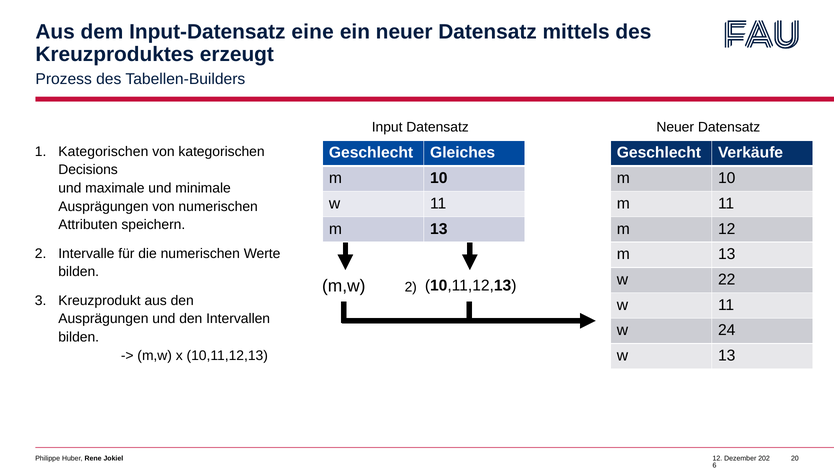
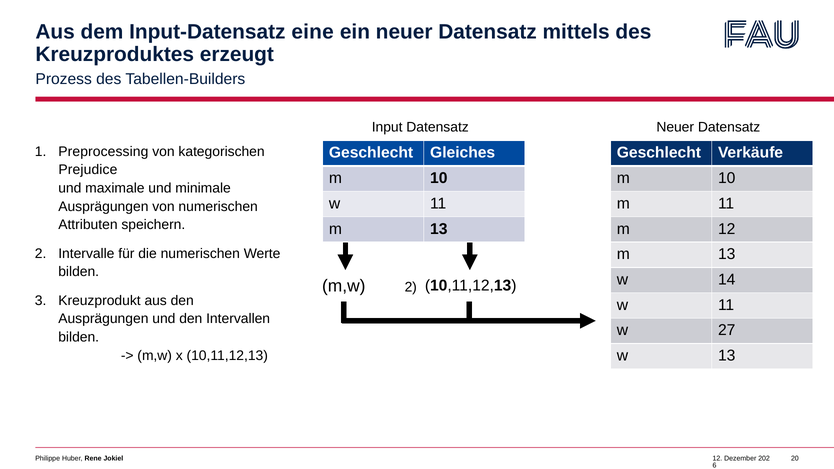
1 Kategorischen: Kategorischen -> Preprocessing
Decisions: Decisions -> Prejudice
22: 22 -> 14
24: 24 -> 27
